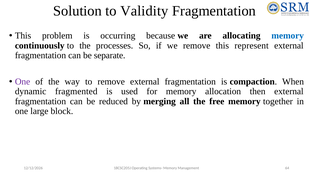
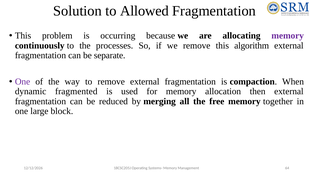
Validity: Validity -> Allowed
memory at (288, 36) colour: blue -> purple
represent: represent -> algorithm
